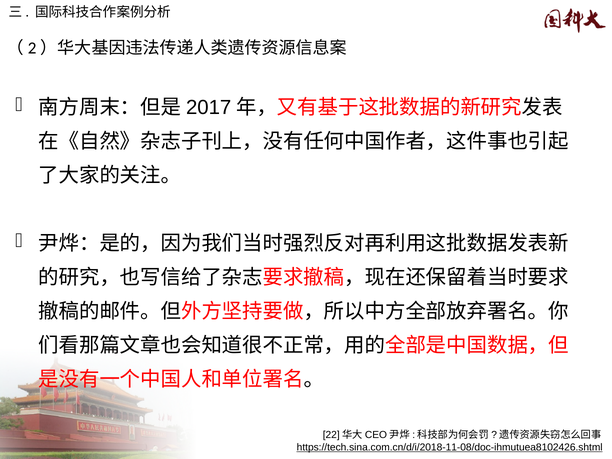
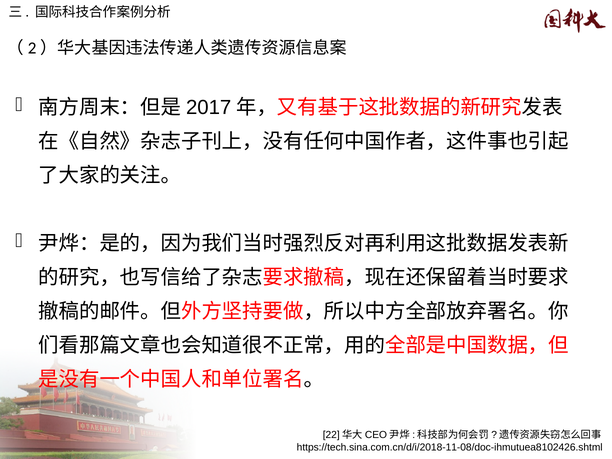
https://tech.sina.com.cn/d/i/2018-11-08/doc-ihmutuea8102426.shtml underline: present -> none
